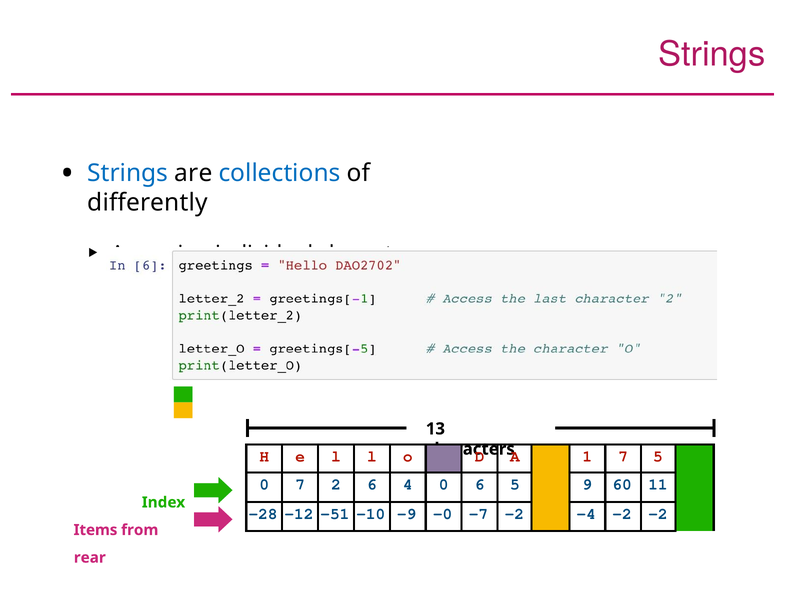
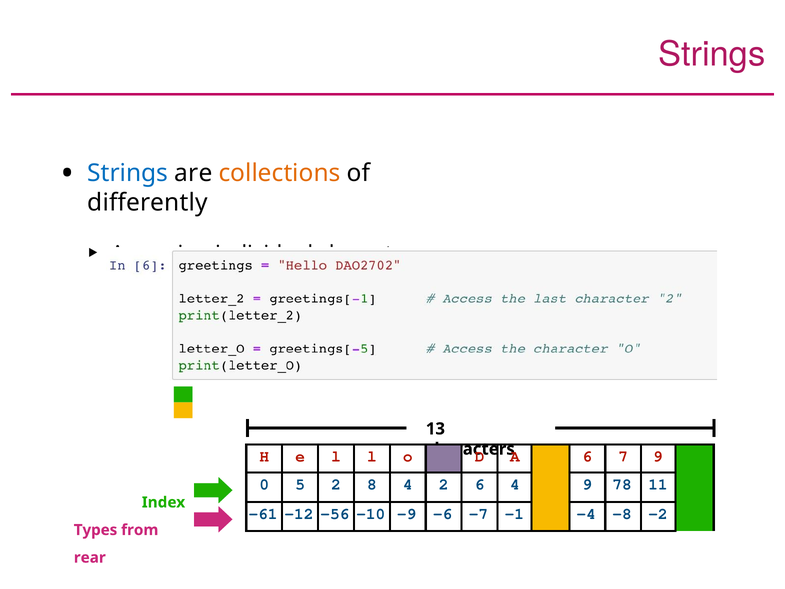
collections colour: blue -> orange
1 at (587, 456): 1 -> 6
7 5: 5 -> 9
0 7: 7 -> 5
2 6: 6 -> 8
4 0: 0 -> 2
6 5: 5 -> 4
60: 60 -> 78
-28: -28 -> -61
-51: -51 -> -56
-0: -0 -> -6
-7 -2: -2 -> -1
-4 -2: -2 -> -8
Items: Items -> Types
